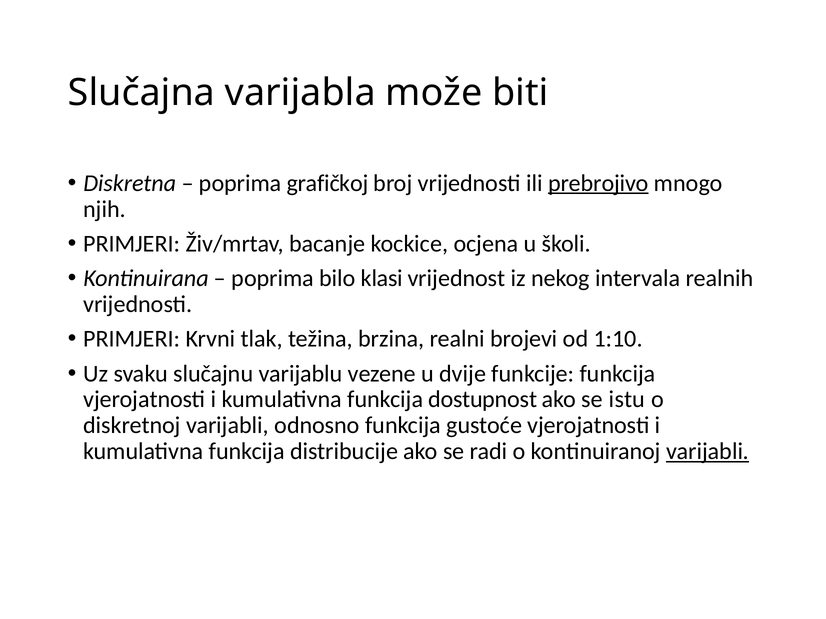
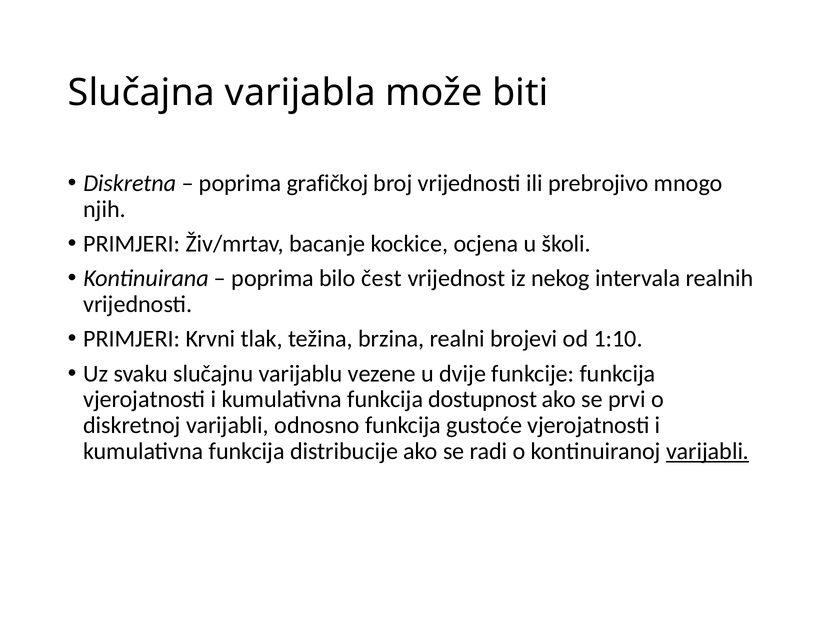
prebrojivo underline: present -> none
klasi: klasi -> čest
istu: istu -> prvi
